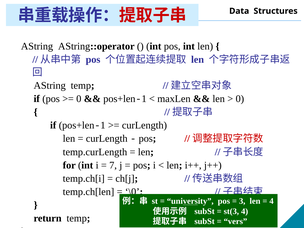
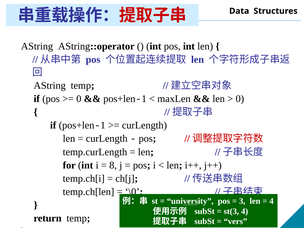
7: 7 -> 8
